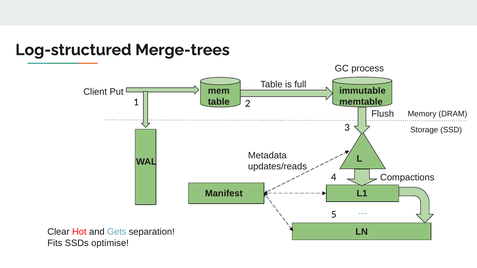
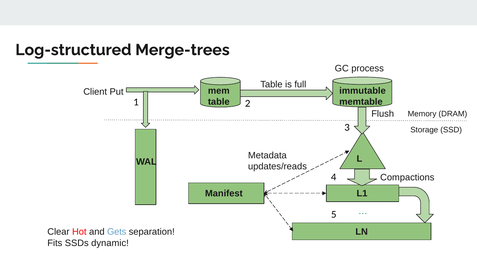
optimise: optimise -> dynamic
